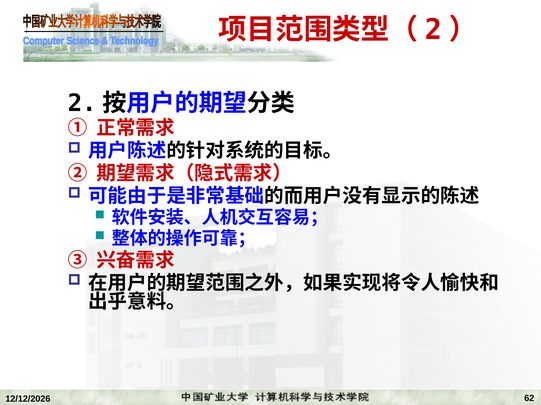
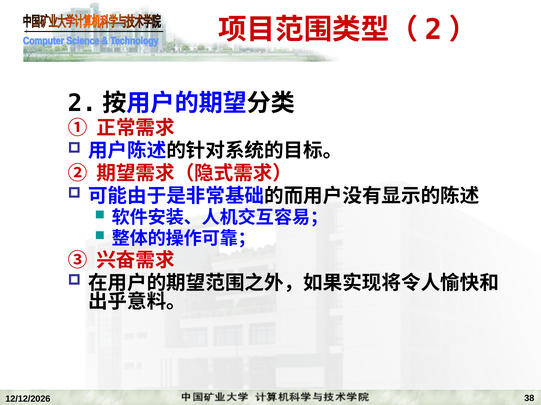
62: 62 -> 38
